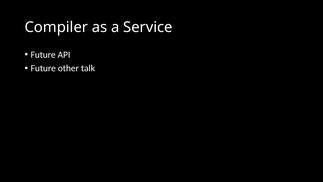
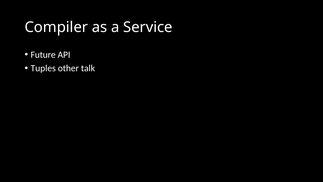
Future at (43, 68): Future -> Tuples
